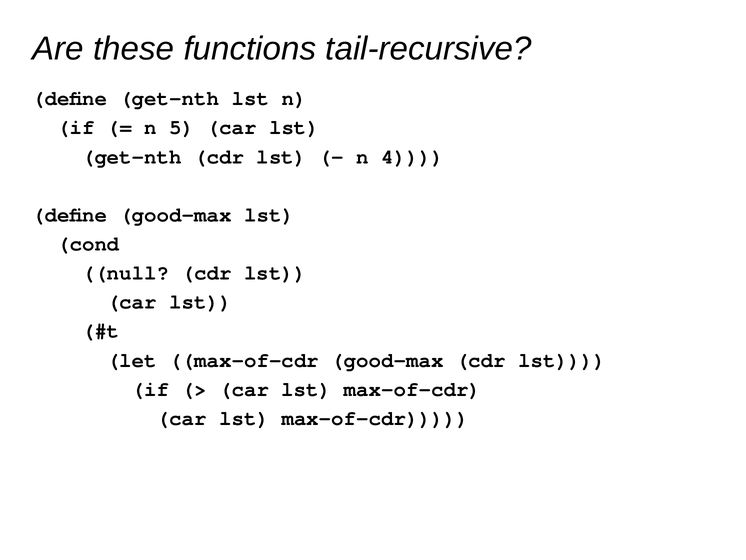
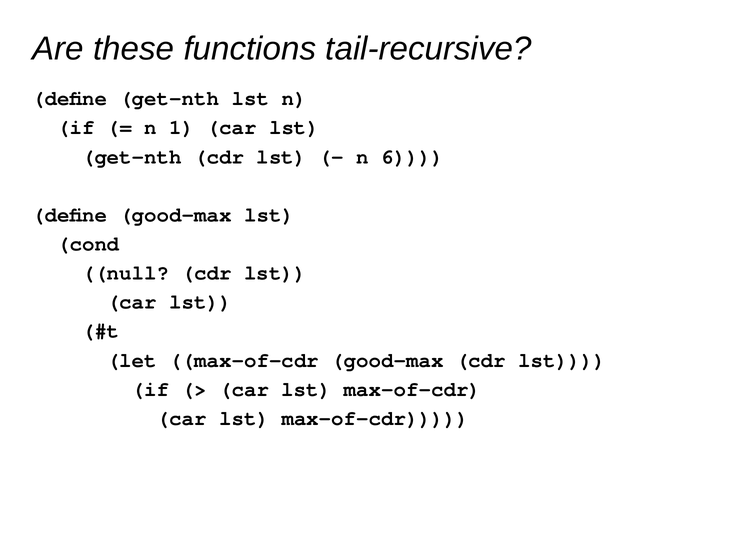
5: 5 -> 1
4: 4 -> 6
